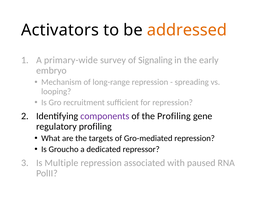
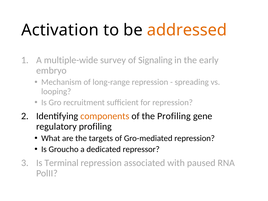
Activators: Activators -> Activation
primary-wide: primary-wide -> multiple-wide
components colour: purple -> orange
Multiple: Multiple -> Terminal
